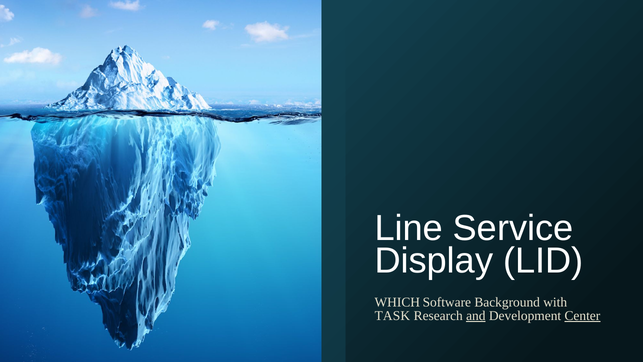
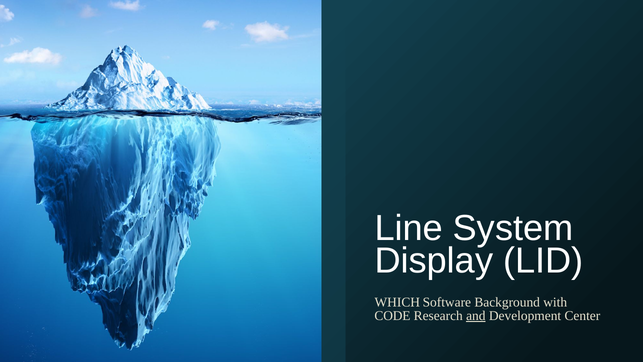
Service: Service -> System
TASK: TASK -> CODE
Center underline: present -> none
